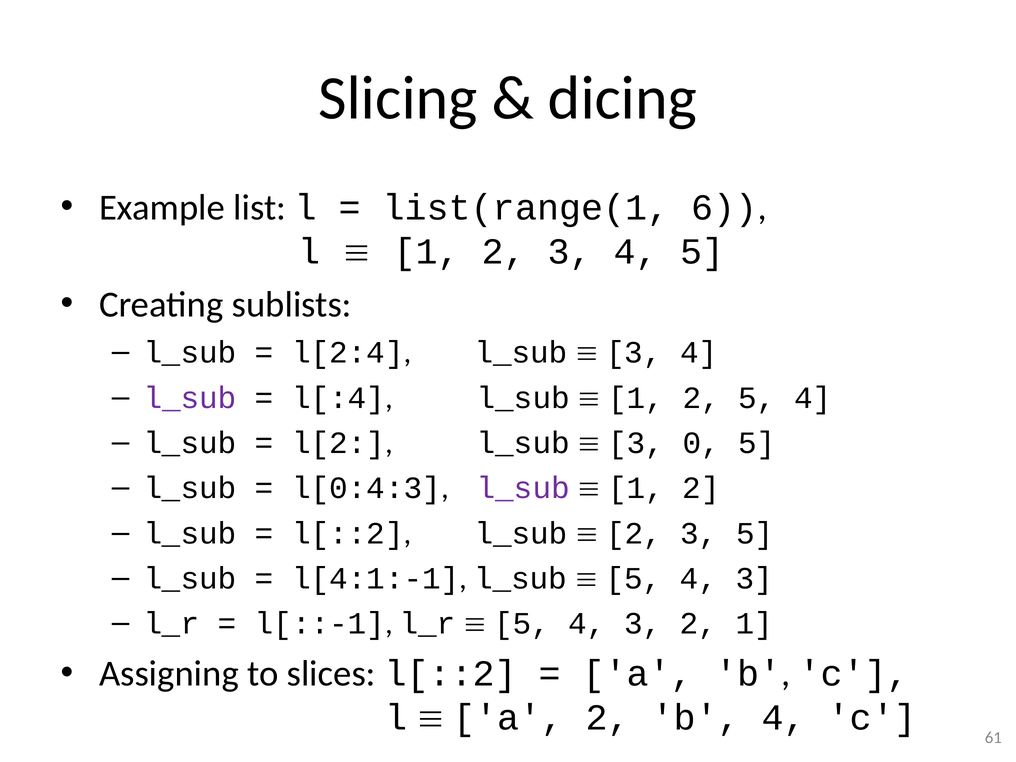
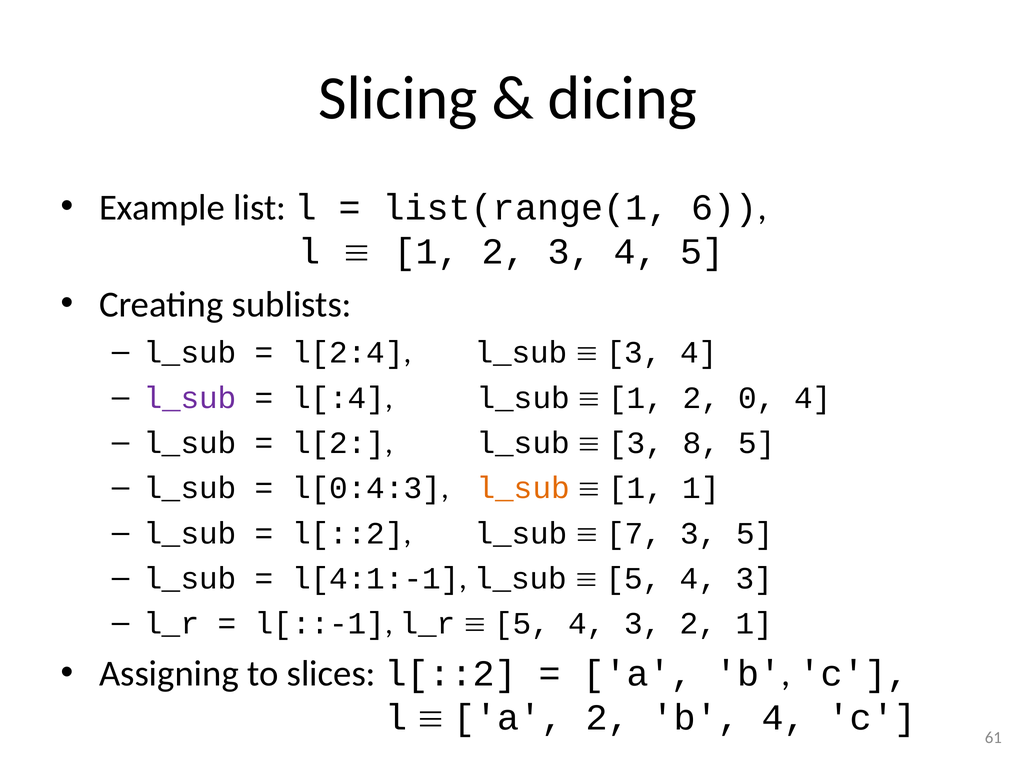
2 5: 5 -> 0
0: 0 -> 8
l_sub at (523, 488) colour: purple -> orange
2 at (701, 488): 2 -> 1
2 at (634, 533): 2 -> 7
